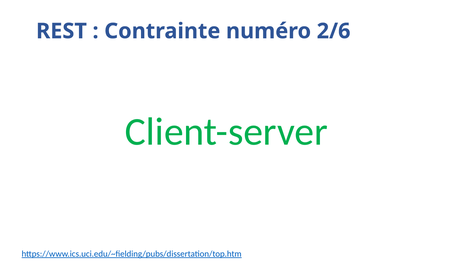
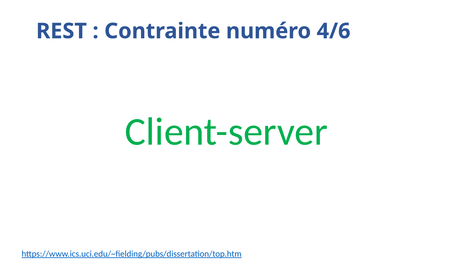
2/6: 2/6 -> 4/6
